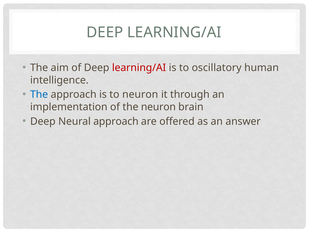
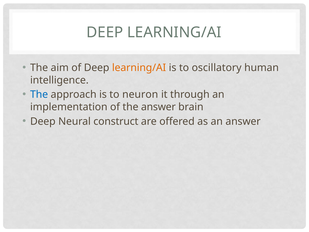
learning/AI at (139, 68) colour: red -> orange
the neuron: neuron -> answer
Neural approach: approach -> construct
